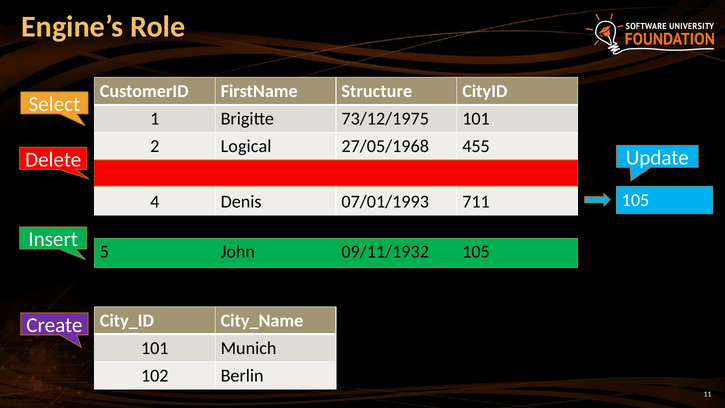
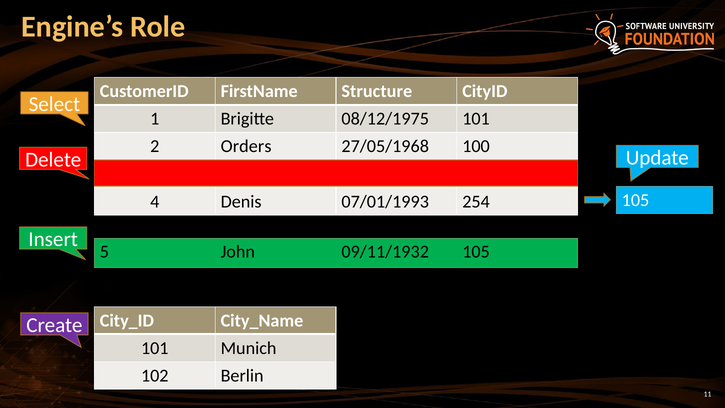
73/12/1975: 73/12/1975 -> 08/12/1975
Logical: Logical -> Orders
455: 455 -> 100
711: 711 -> 254
